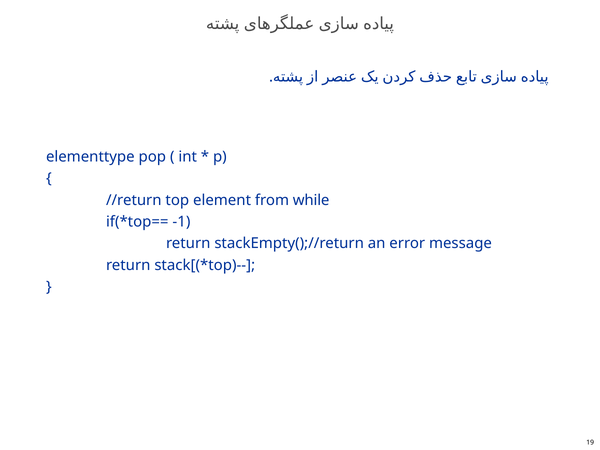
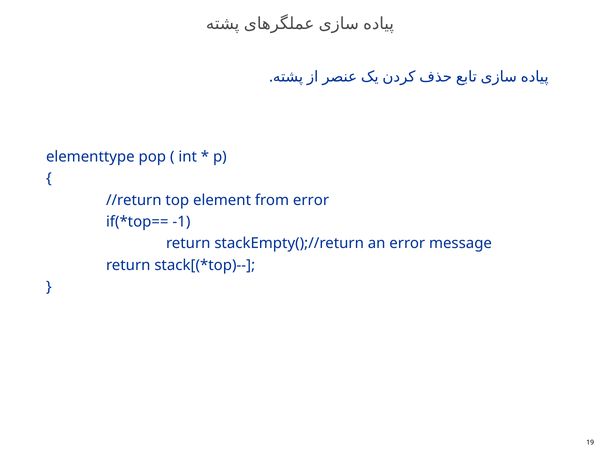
from while: while -> error
